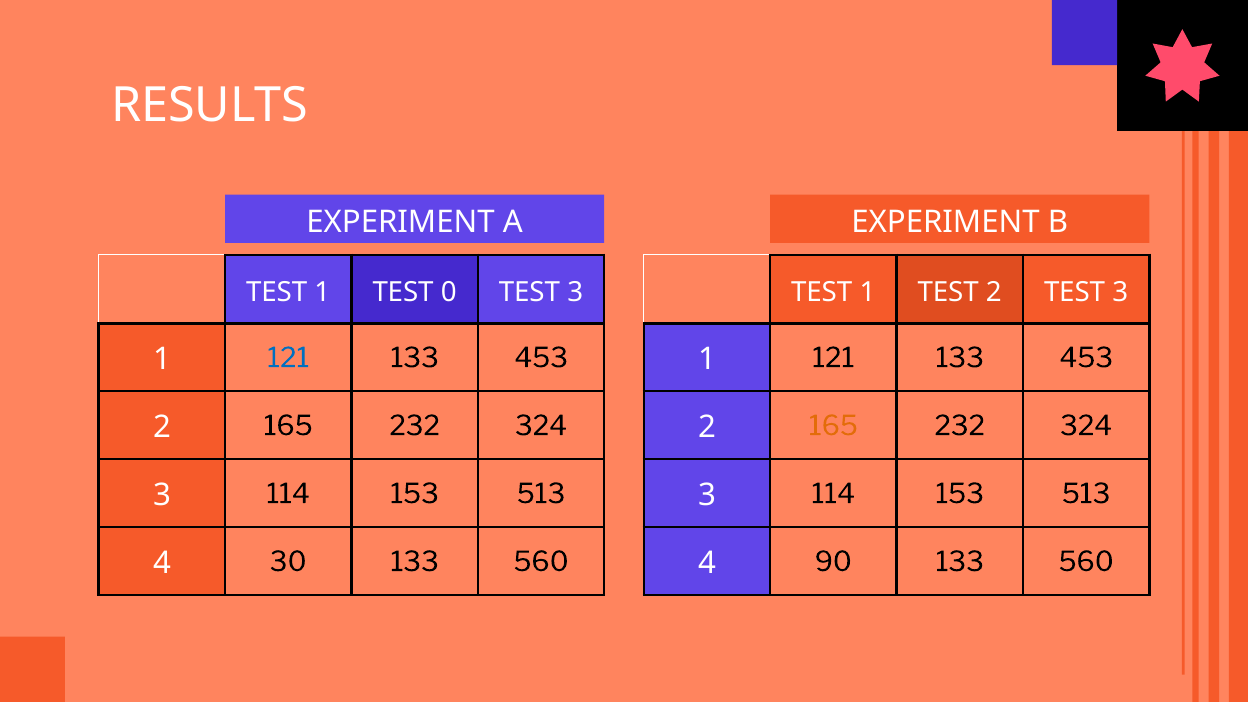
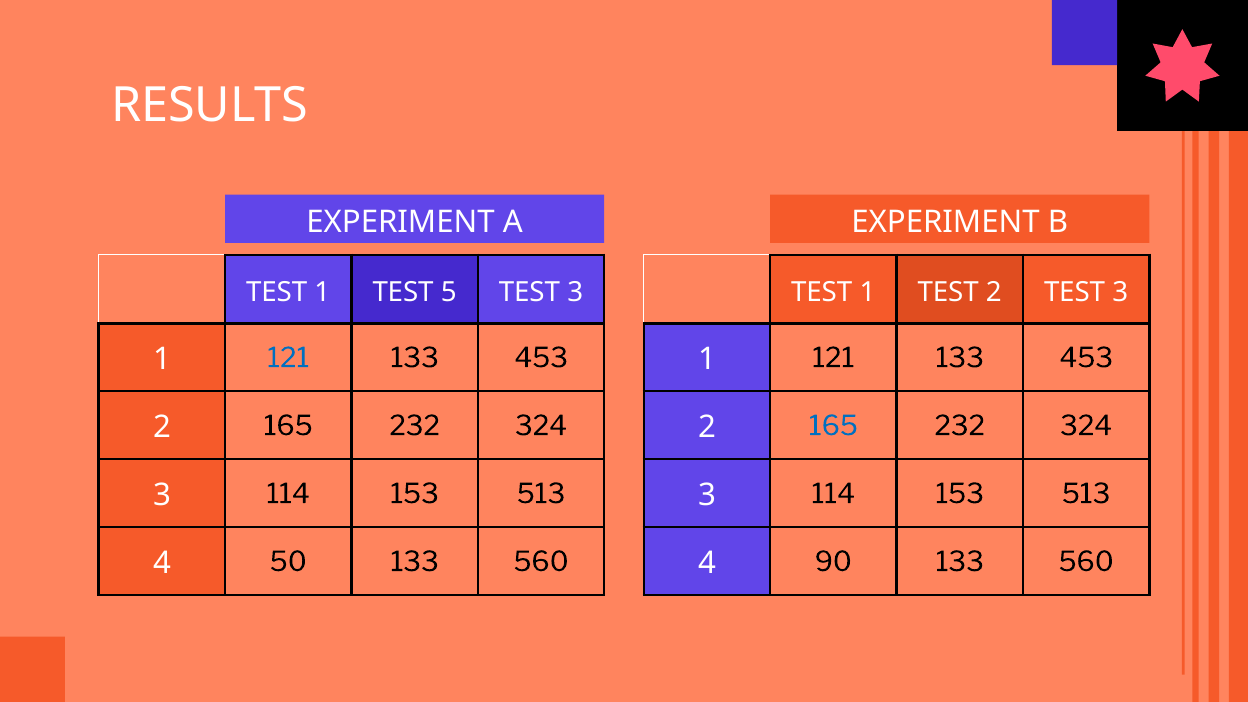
0: 0 -> 5
165 at (833, 426) colour: orange -> blue
30: 30 -> 50
